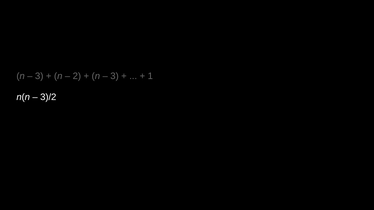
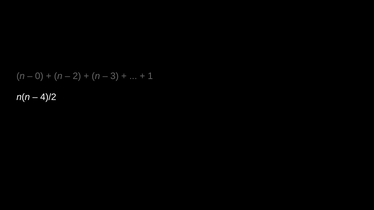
3 at (39, 76): 3 -> 0
3)/2: 3)/2 -> 4)/2
